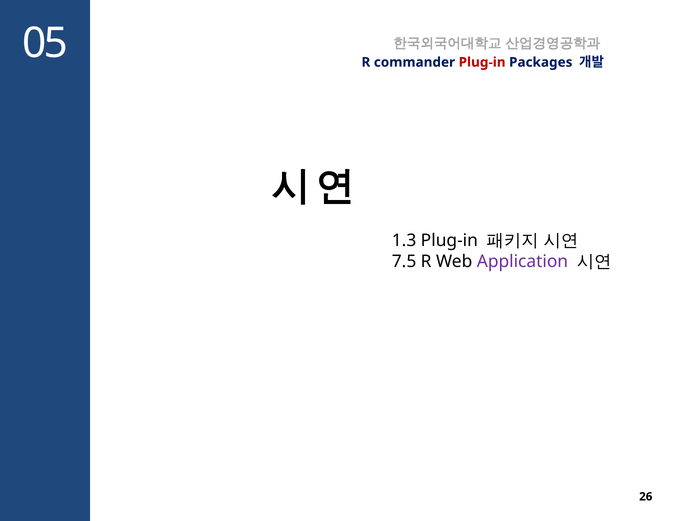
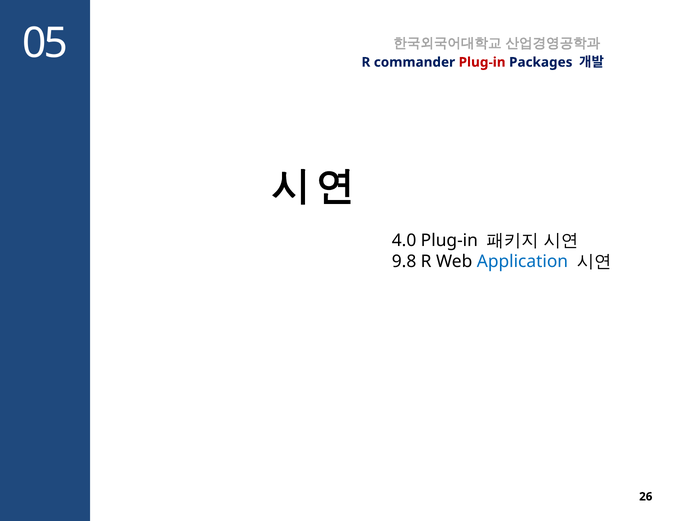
1.3: 1.3 -> 4.0
7.5: 7.5 -> 9.8
Application colour: purple -> blue
